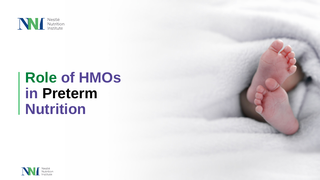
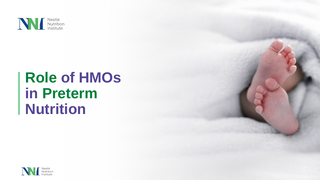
Preterm colour: black -> green
